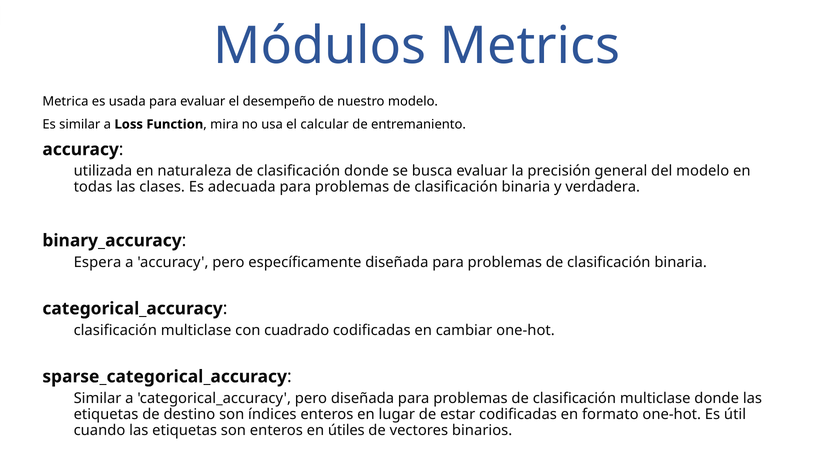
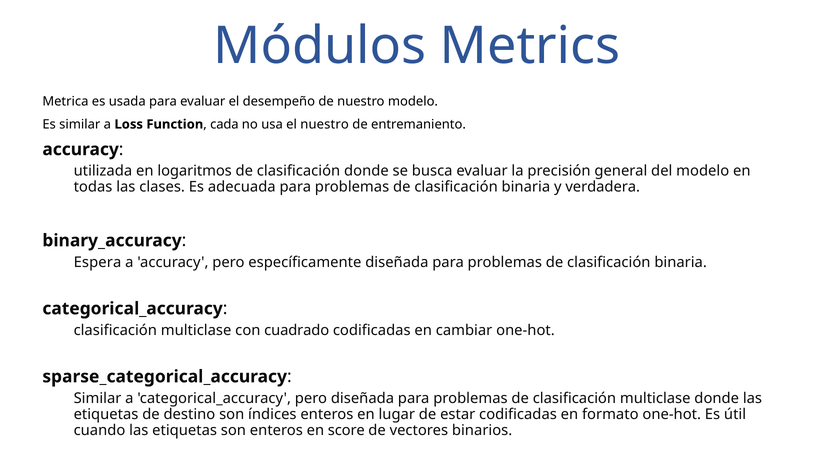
mira: mira -> cada
el calcular: calcular -> nuestro
naturaleza: naturaleza -> logaritmos
útiles: útiles -> score
